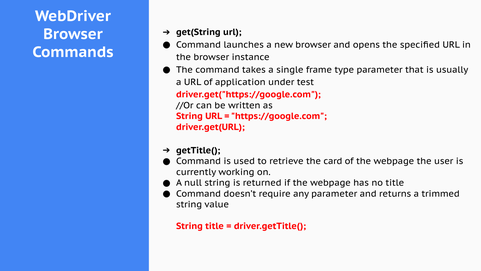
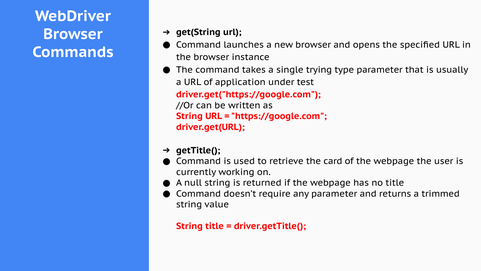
frame: frame -> trying
